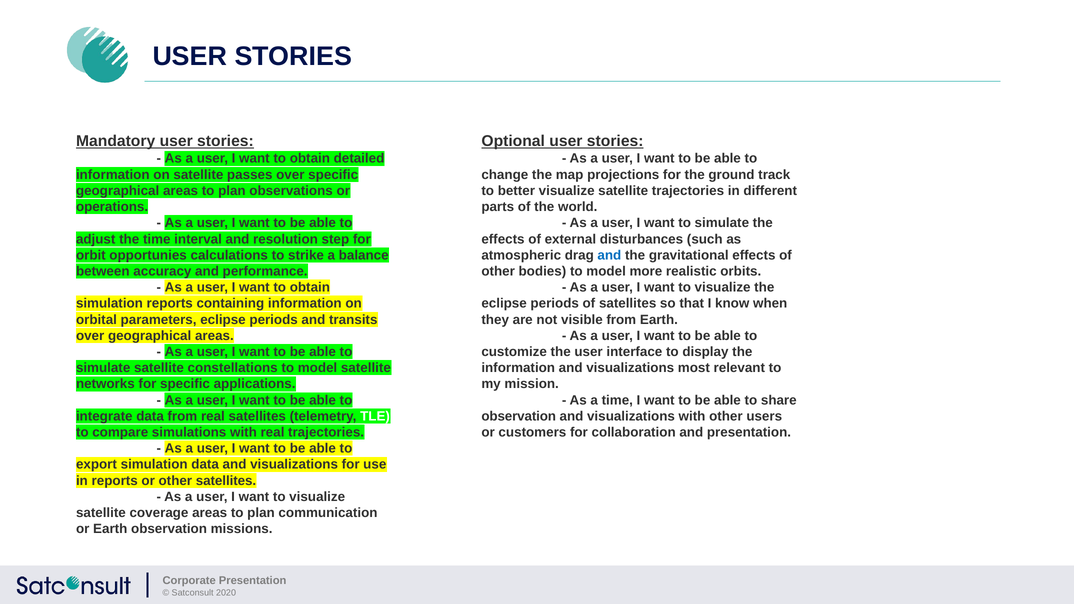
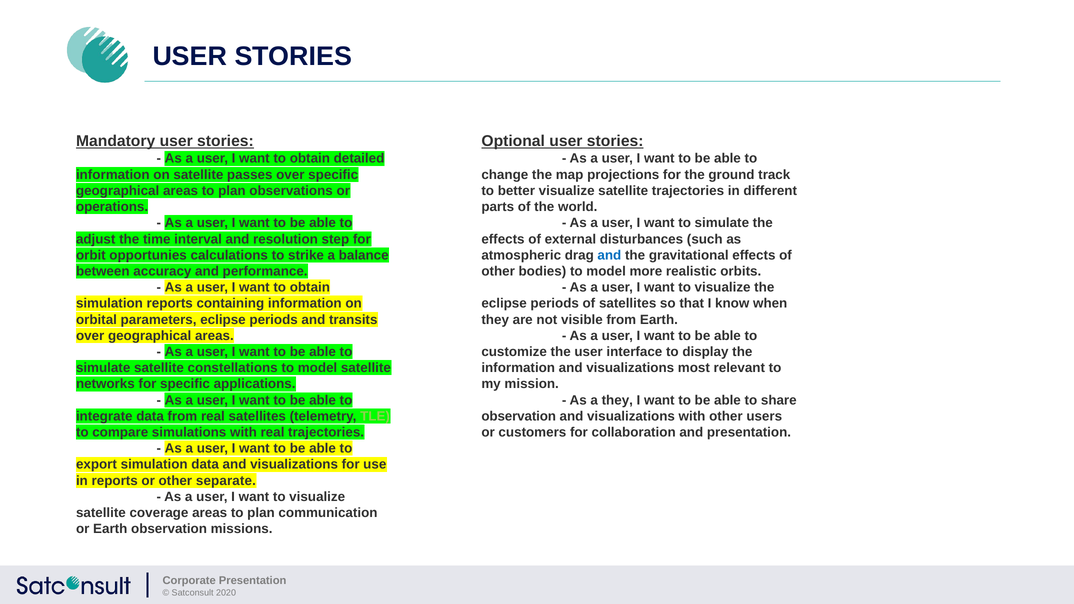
a time: time -> they
TLE colour: white -> light green
other satellites: satellites -> separate
